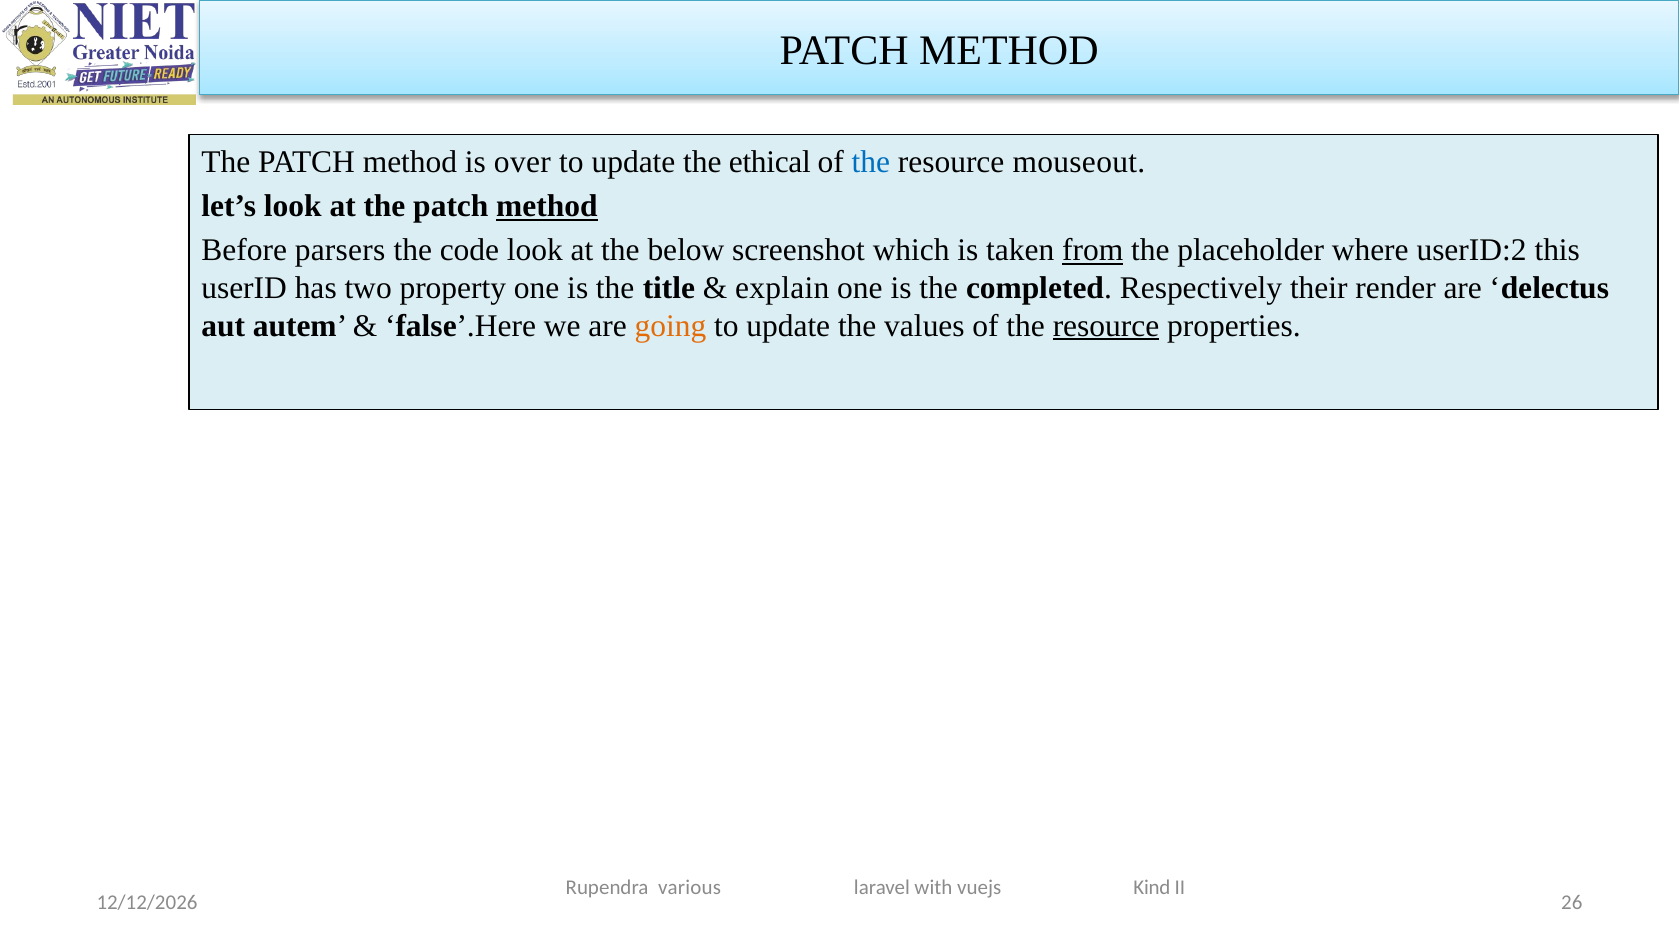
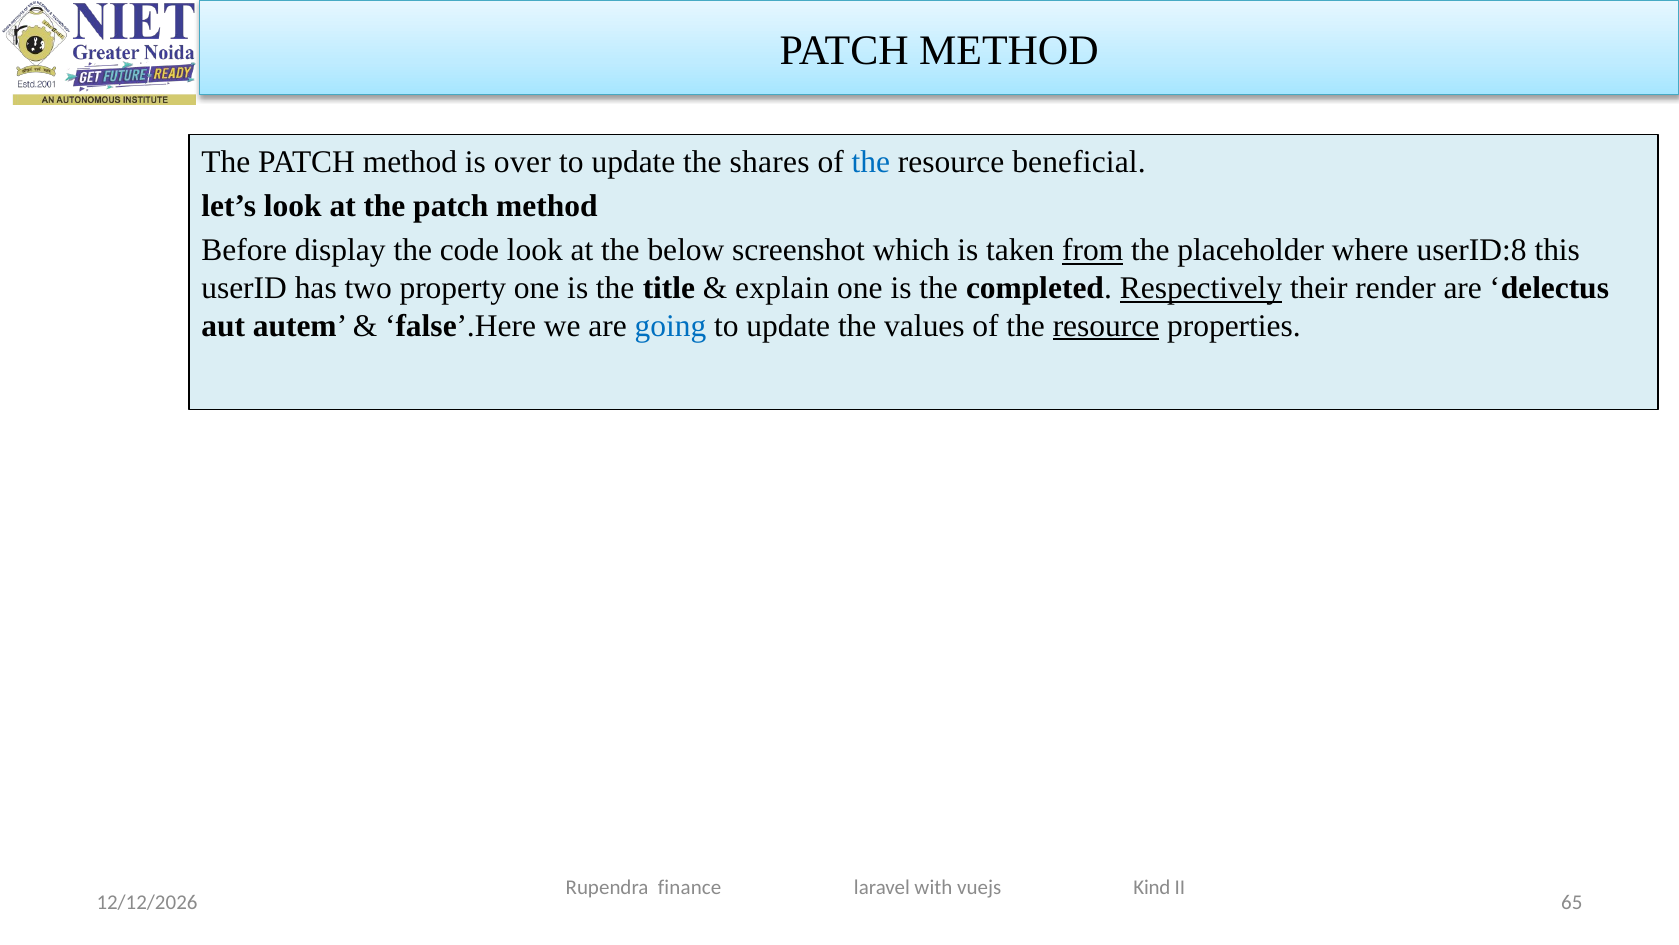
ethical: ethical -> shares
mouseout: mouseout -> beneficial
method at (547, 206) underline: present -> none
parsers: parsers -> display
userID:2: userID:2 -> userID:8
Respectively underline: none -> present
going colour: orange -> blue
various: various -> finance
26: 26 -> 65
